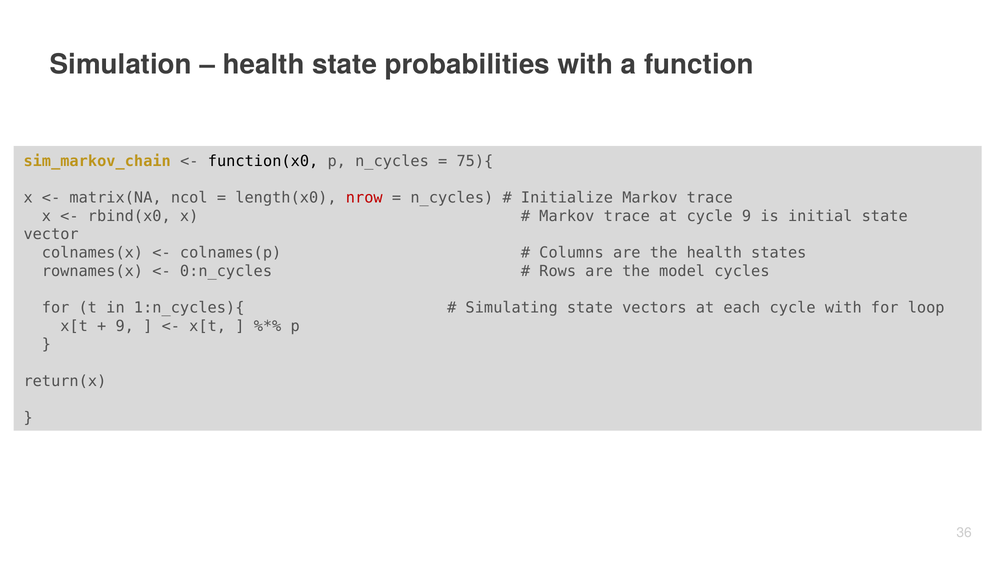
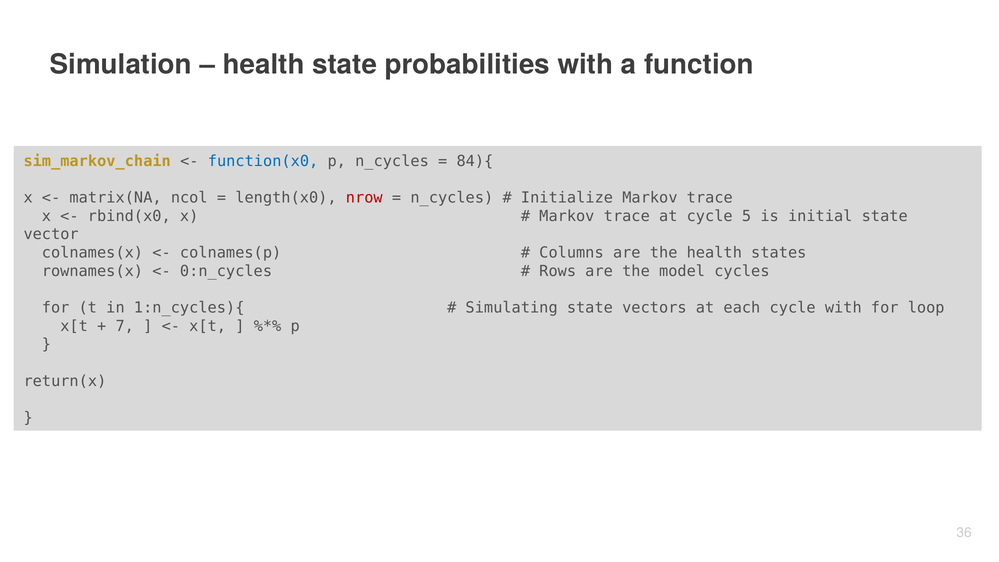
function(x0 colour: black -> blue
75){: 75){ -> 84){
cycle 9: 9 -> 5
9 at (125, 326): 9 -> 7
